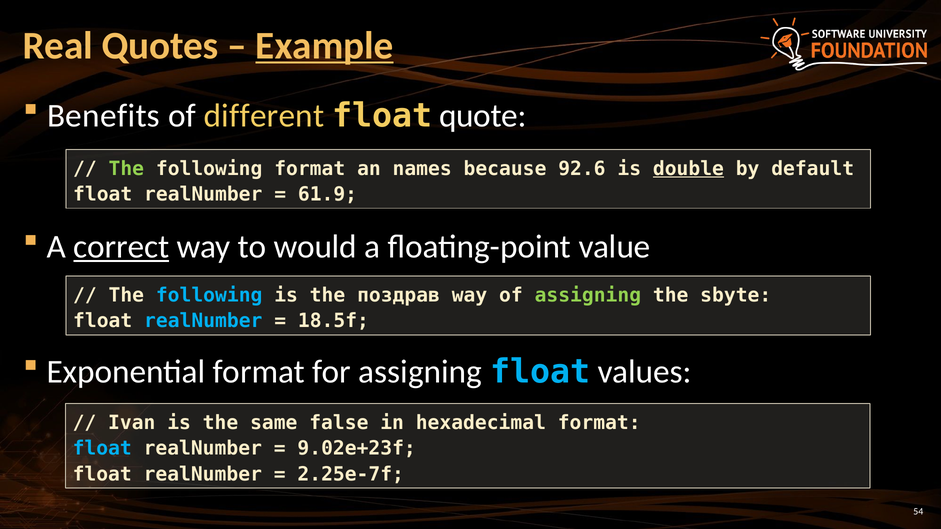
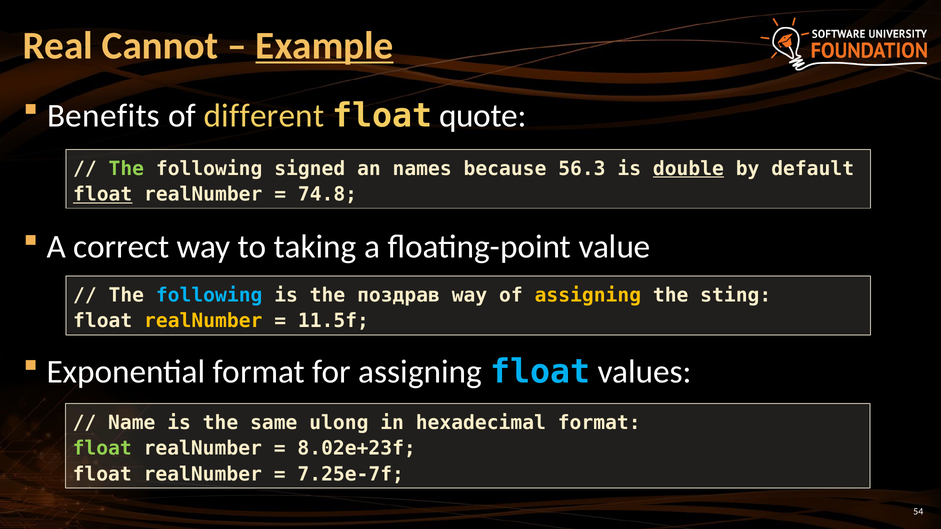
Quotes: Quotes -> Cannot
following format: format -> signed
92.6: 92.6 -> 56.3
float at (103, 195) underline: none -> present
61.9: 61.9 -> 74.8
correct underline: present -> none
would: would -> taking
assigning at (588, 295) colour: light green -> yellow
sbyte: sbyte -> sting
realNumber at (203, 321) colour: light blue -> yellow
18.5f: 18.5f -> 11.5f
Ivan: Ivan -> Name
false: false -> ulong
float at (102, 449) colour: light blue -> light green
9.02e+23f: 9.02e+23f -> 8.02e+23f
2.25e-7f: 2.25e-7f -> 7.25e-7f
